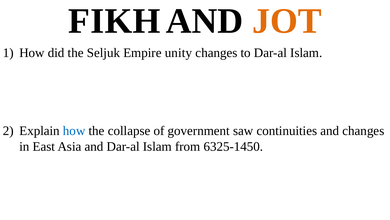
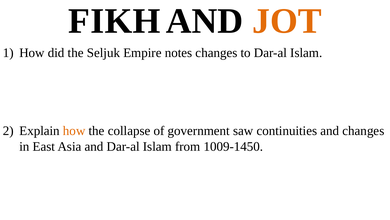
unity: unity -> notes
how at (74, 131) colour: blue -> orange
6325-1450: 6325-1450 -> 1009-1450
